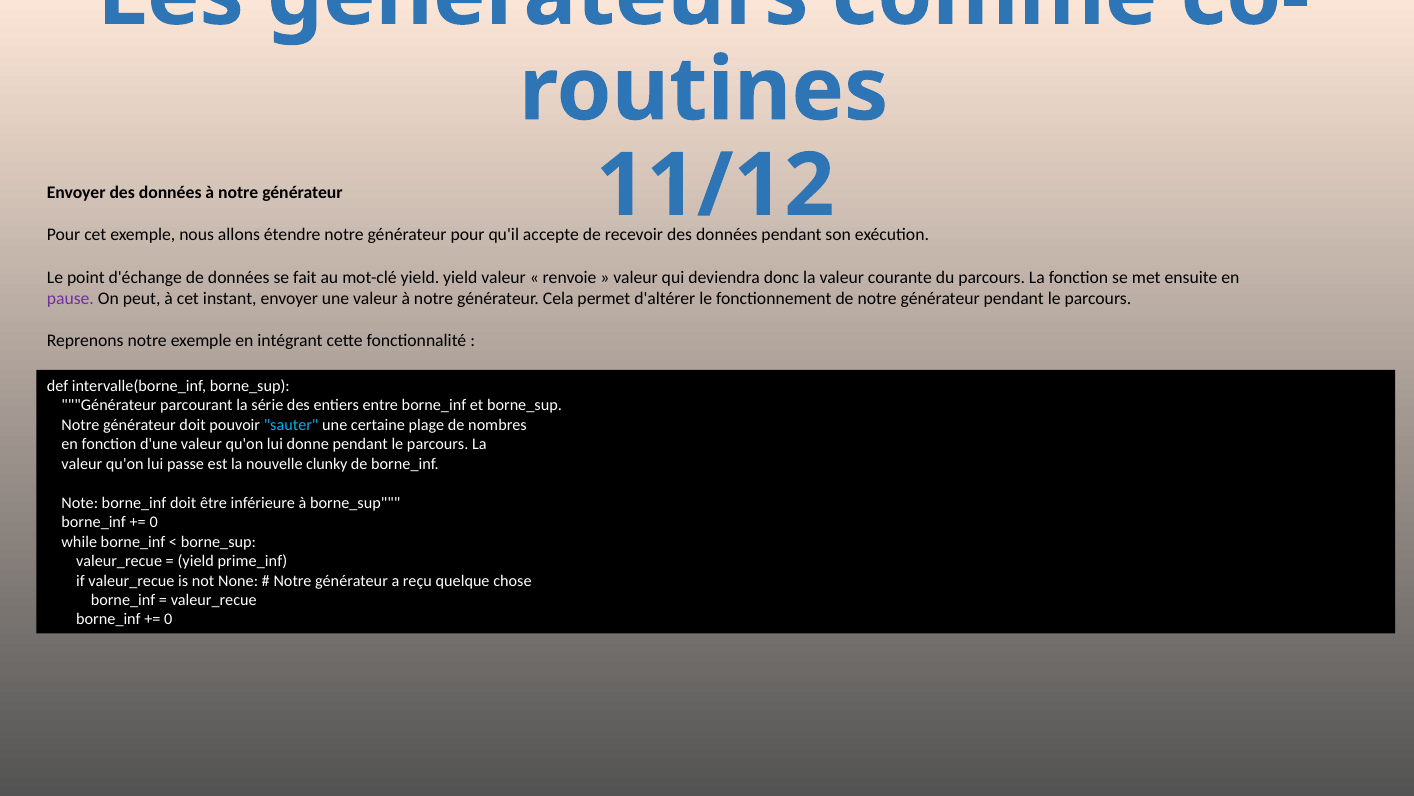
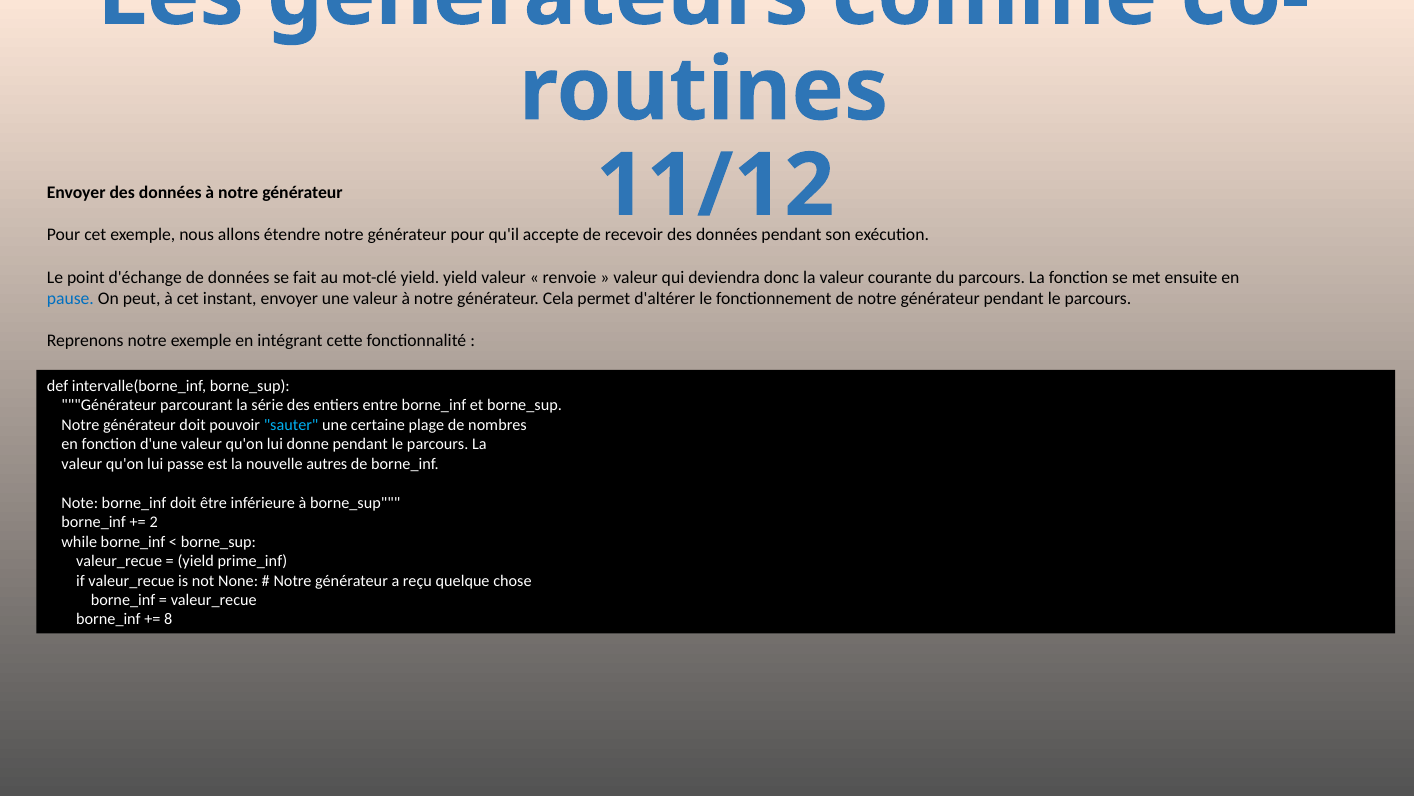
pause colour: purple -> blue
clunky: clunky -> autres
0 at (154, 522): 0 -> 2
0 at (168, 619): 0 -> 8
